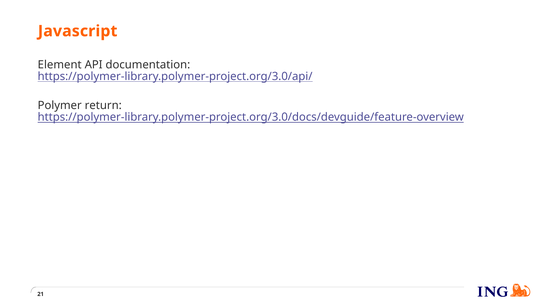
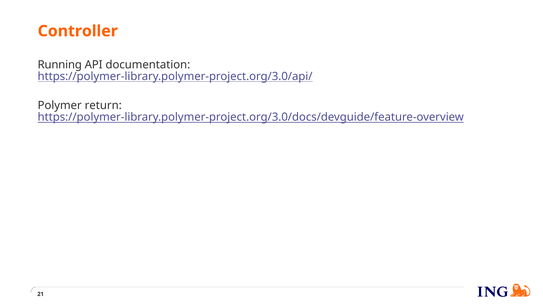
Javascript: Javascript -> Controller
Element: Element -> Running
